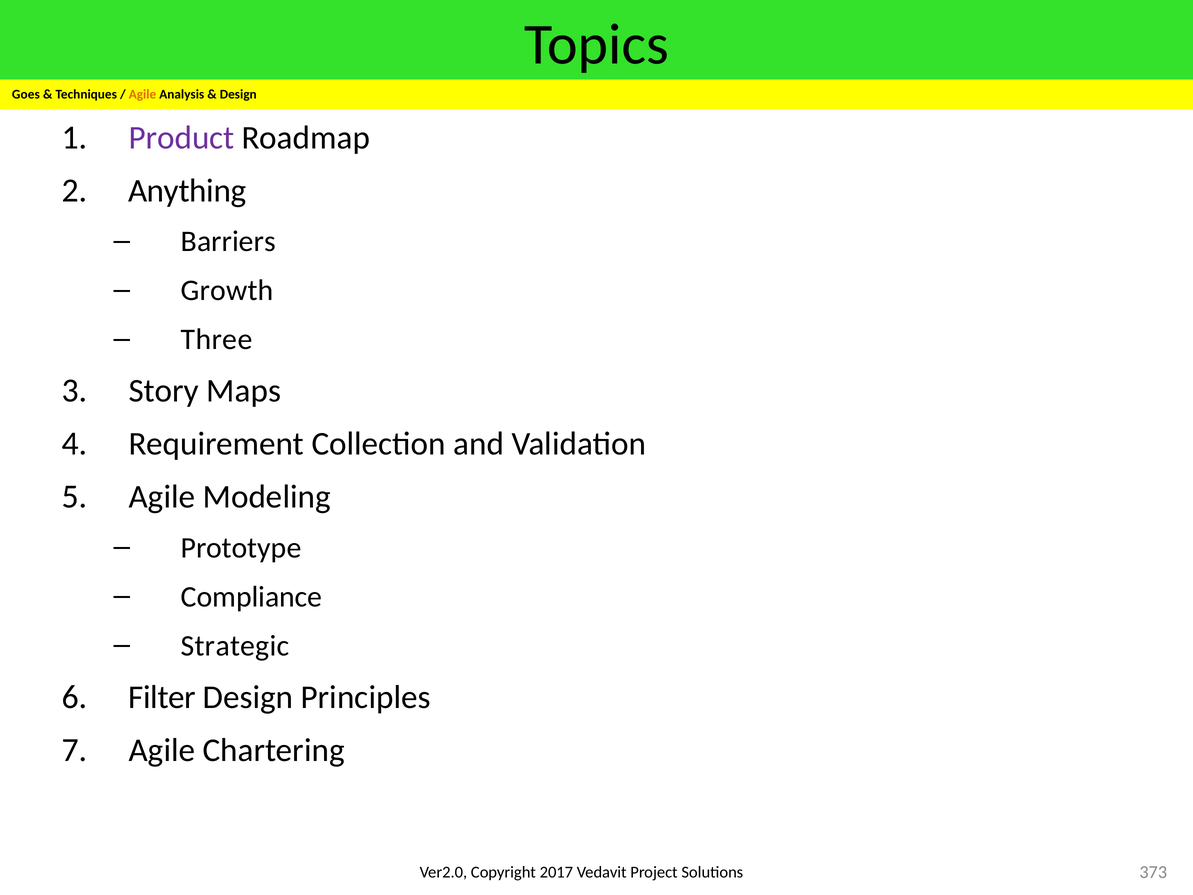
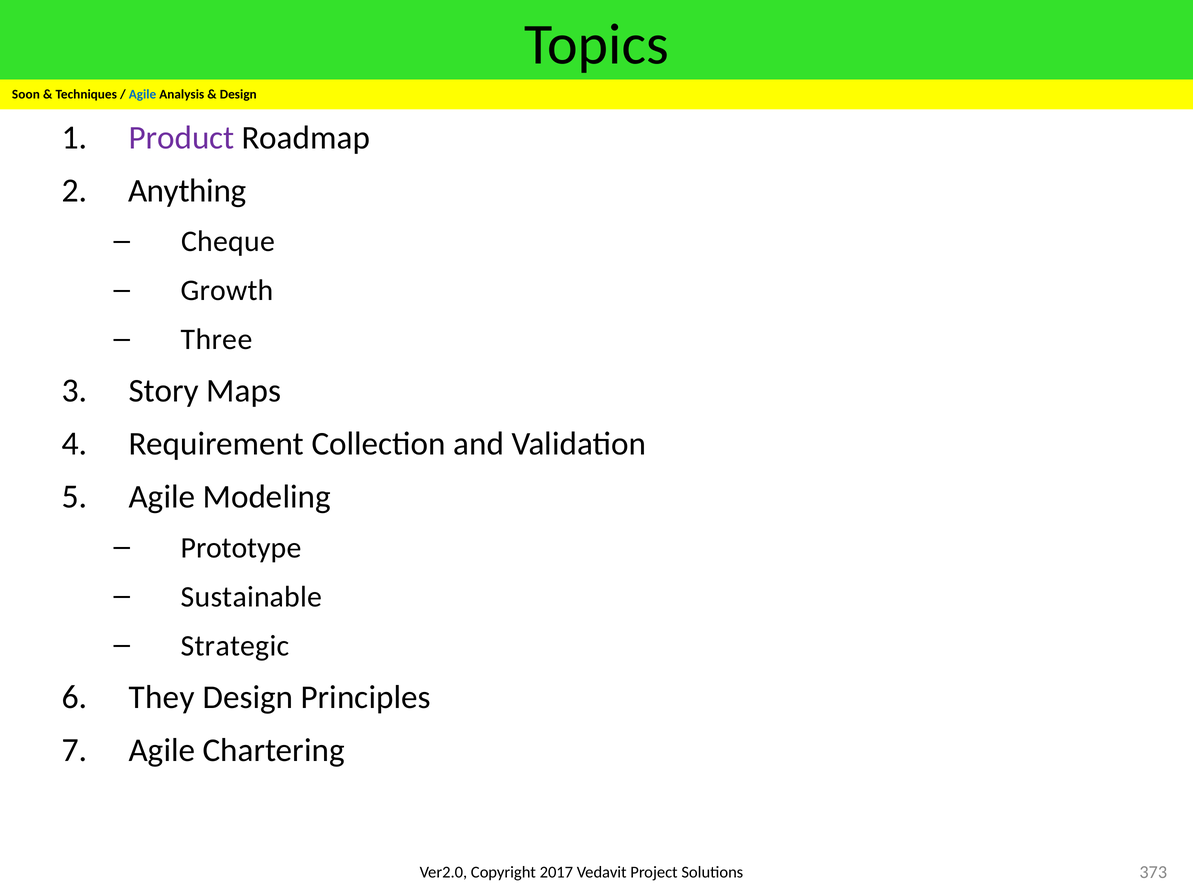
Goes: Goes -> Soon
Agile at (143, 94) colour: orange -> blue
Barriers: Barriers -> Cheque
Compliance: Compliance -> Sustainable
Filter: Filter -> They
